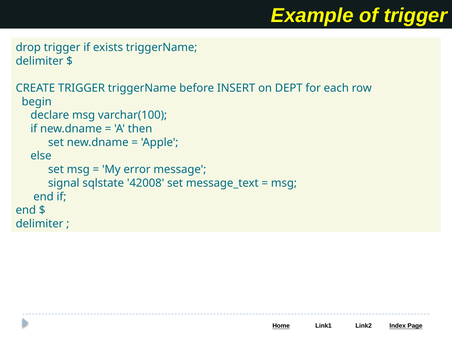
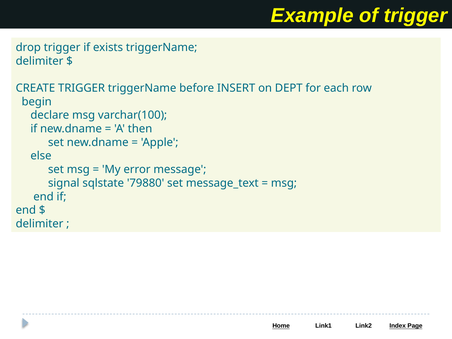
42008: 42008 -> 79880
